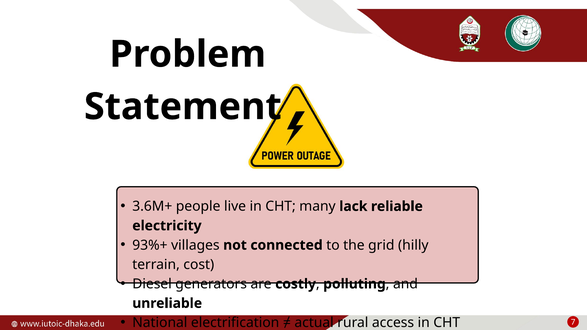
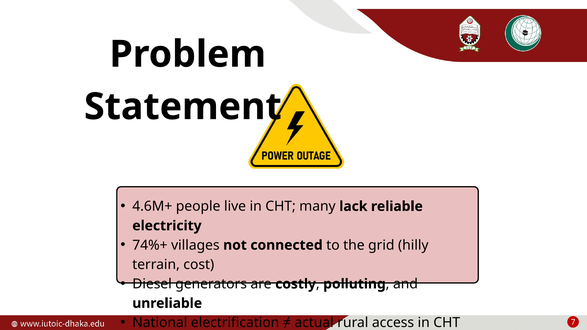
3.6M+: 3.6M+ -> 4.6M+
93%+: 93%+ -> 74%+
